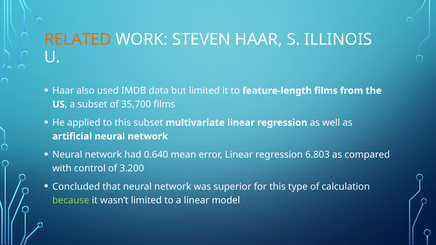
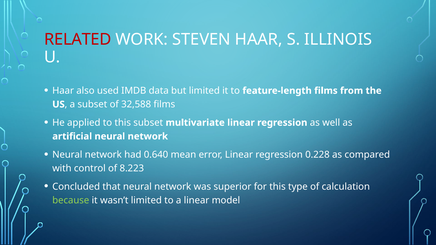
RELATED colour: orange -> red
35,700: 35,700 -> 32,588
6.803: 6.803 -> 0.228
3.200: 3.200 -> 8.223
